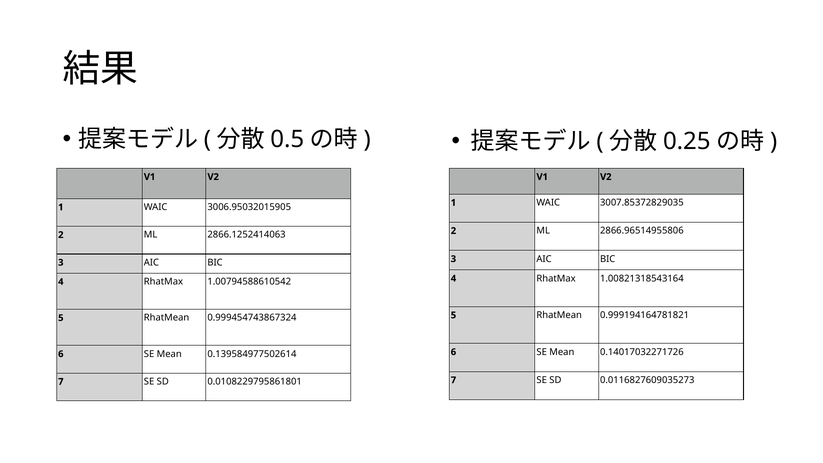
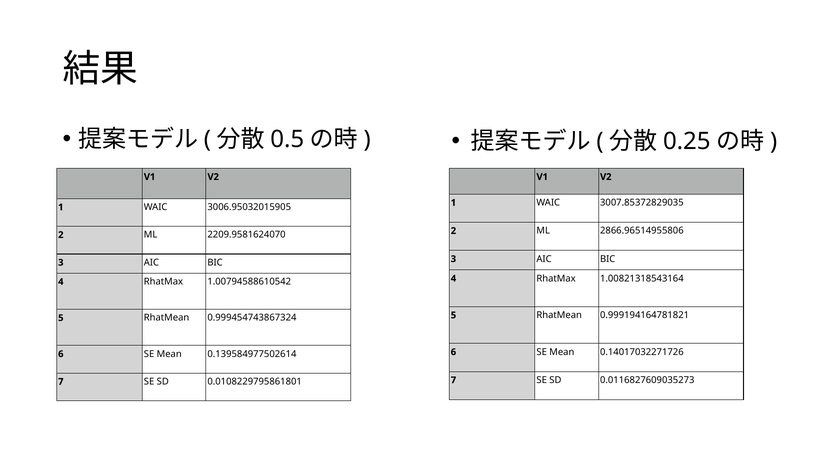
2866.1252414063: 2866.1252414063 -> 2209.9581624070
